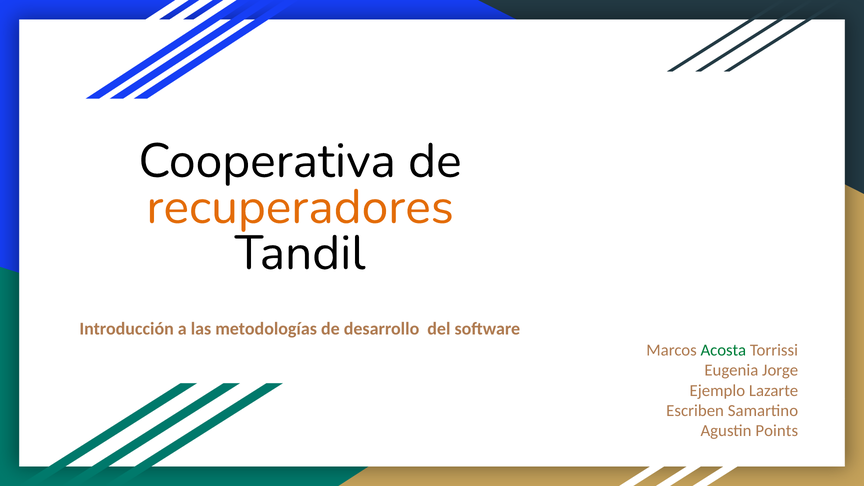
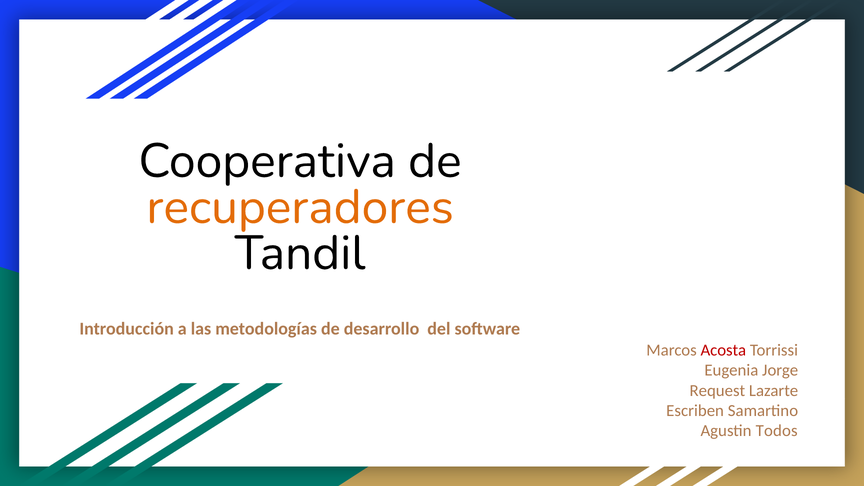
Acosta colour: green -> red
Ejemplo: Ejemplo -> Request
Points: Points -> Todos
